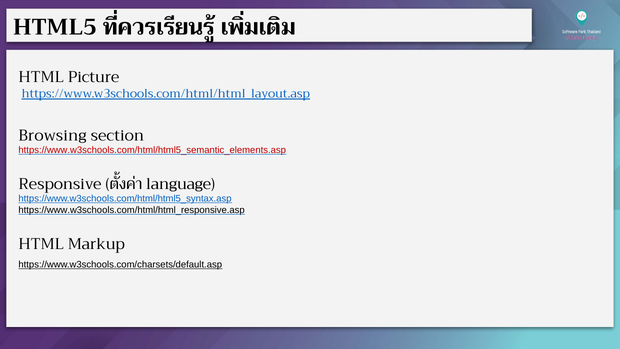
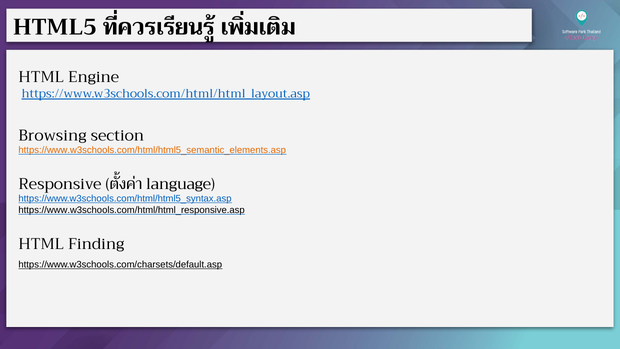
Picture: Picture -> Engine
https://www.w3schools.com/html/html5_semantic_elements.asp colour: red -> orange
Markup: Markup -> Finding
